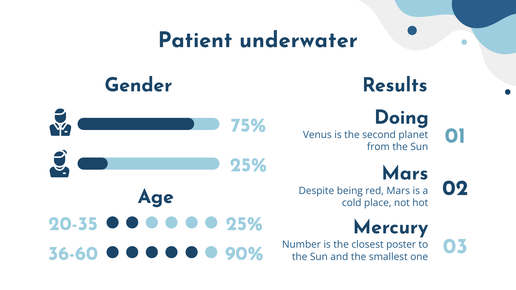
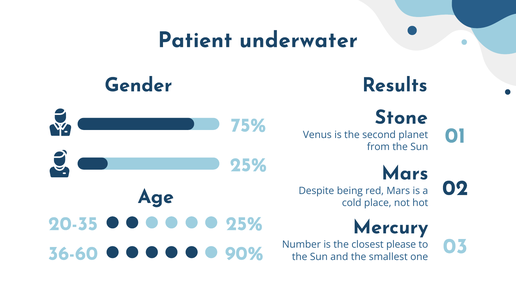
Doing: Doing -> Stone
poster: poster -> please
